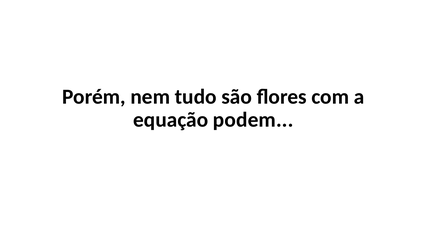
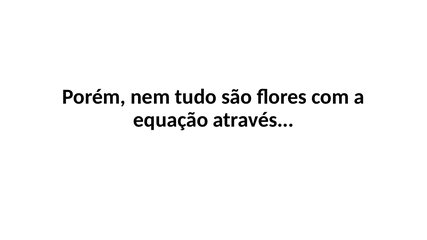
podem: podem -> através
